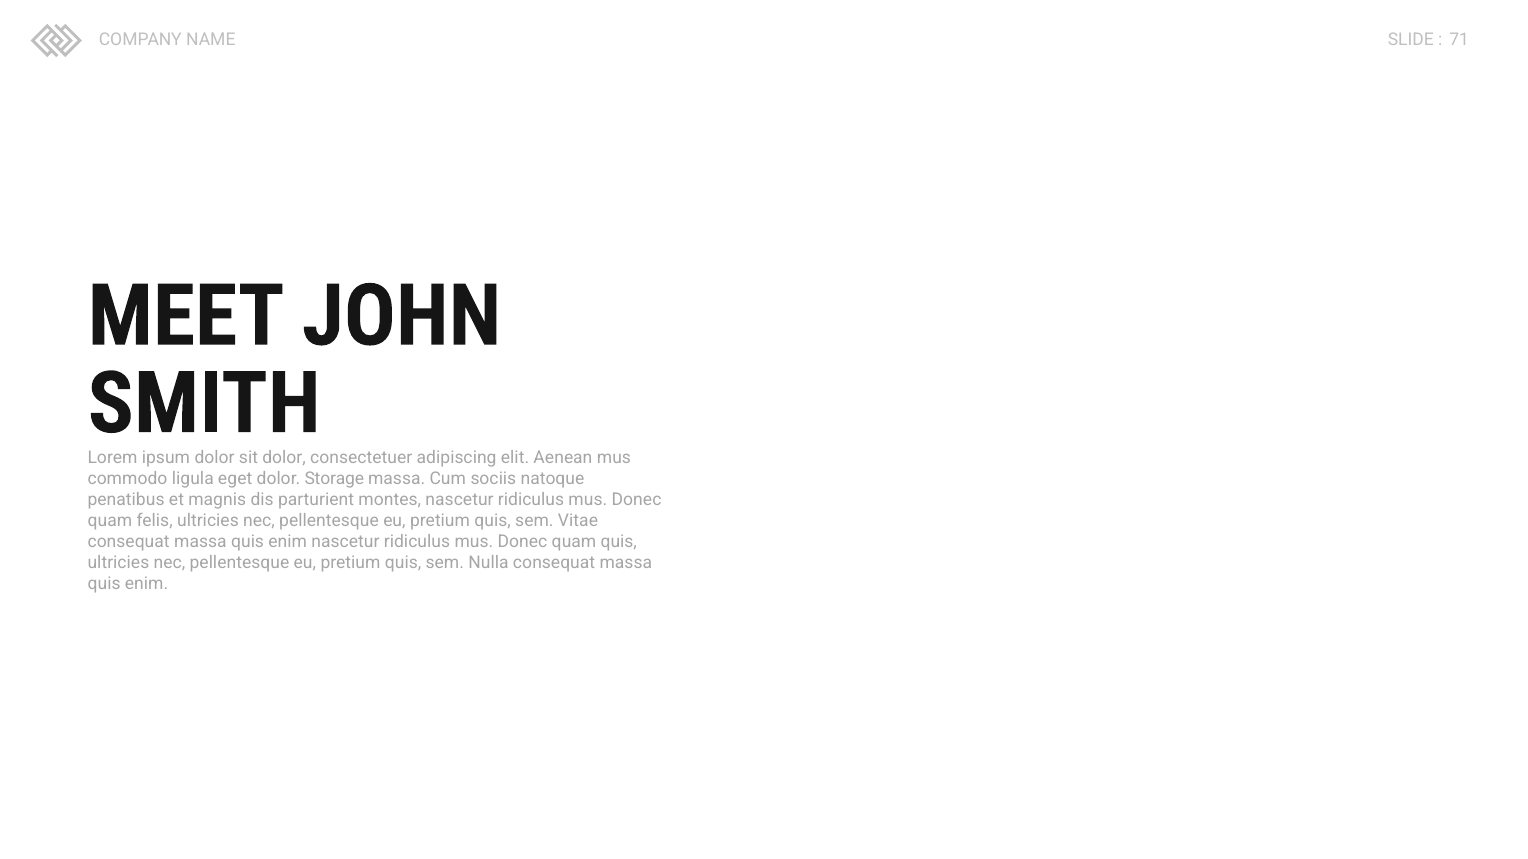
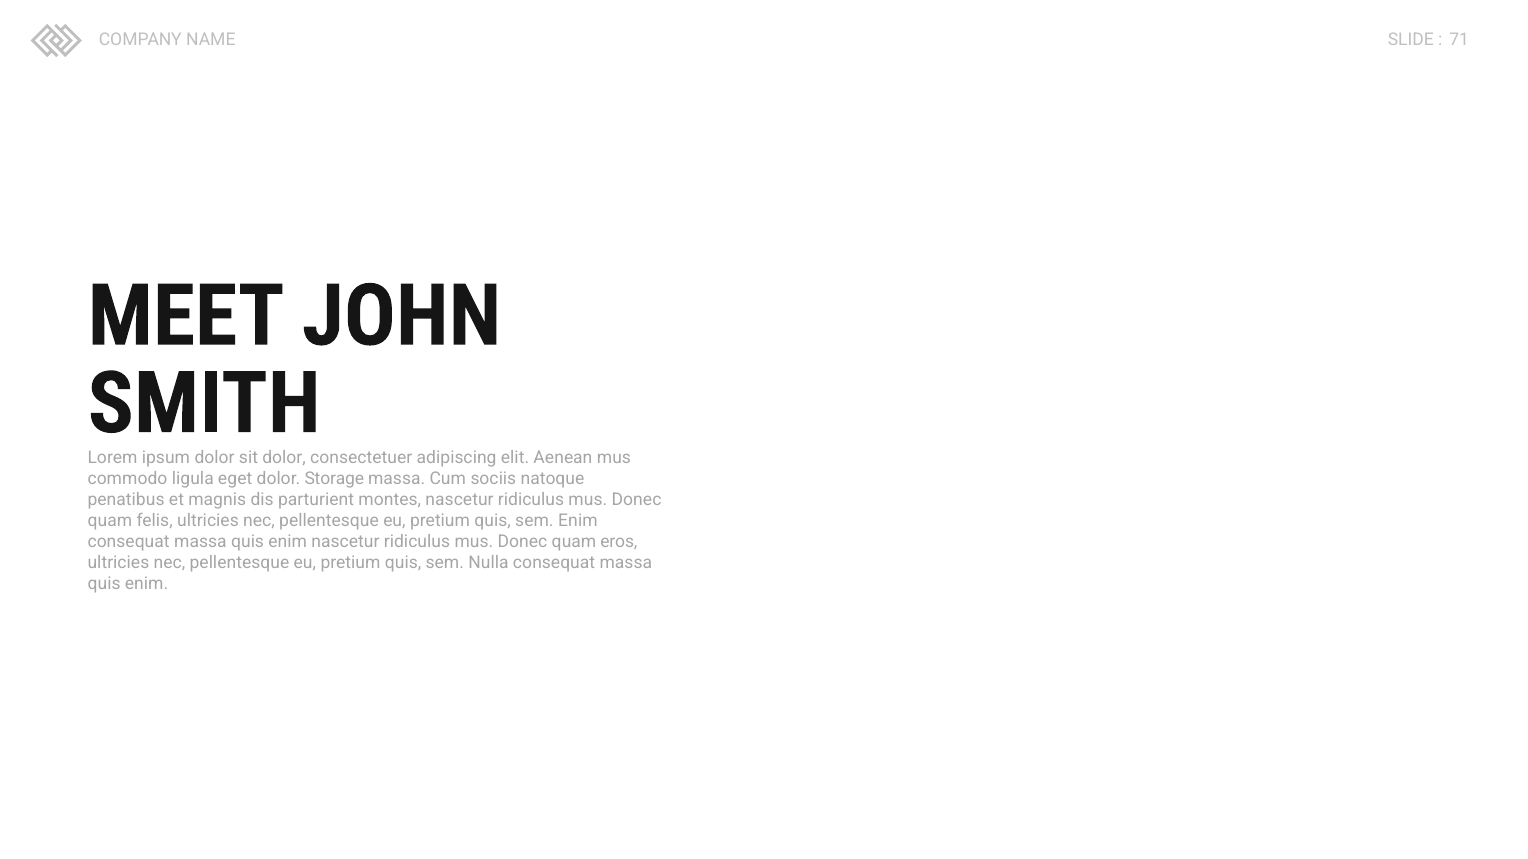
sem Vitae: Vitae -> Enim
quam quis: quis -> eros
